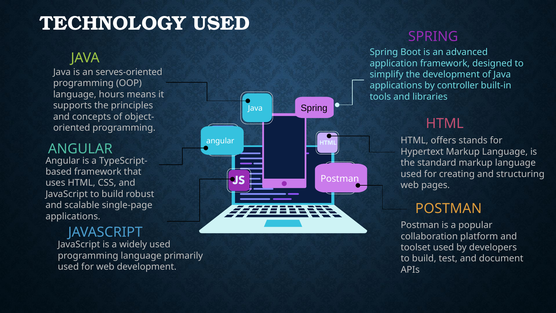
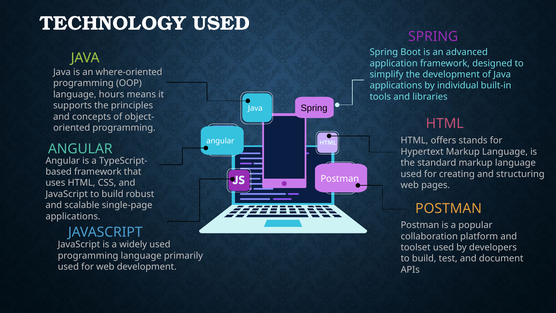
serves-oriented: serves-oriented -> where-oriented
controller: controller -> individual
